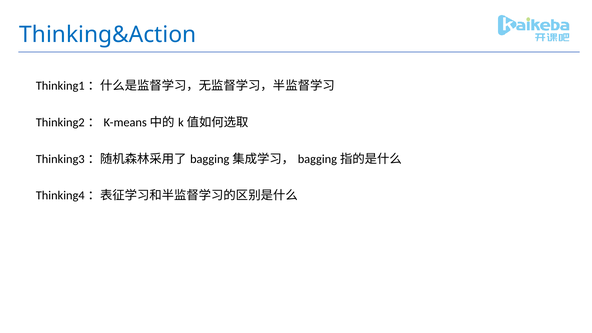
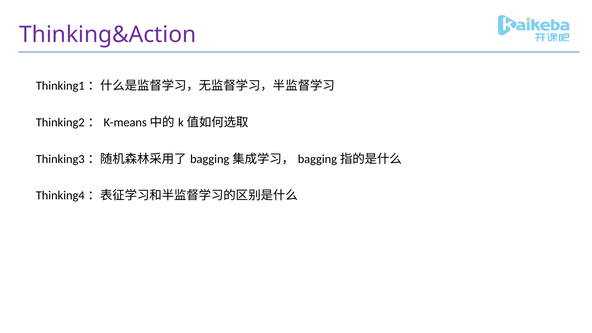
Thinking&Action colour: blue -> purple
